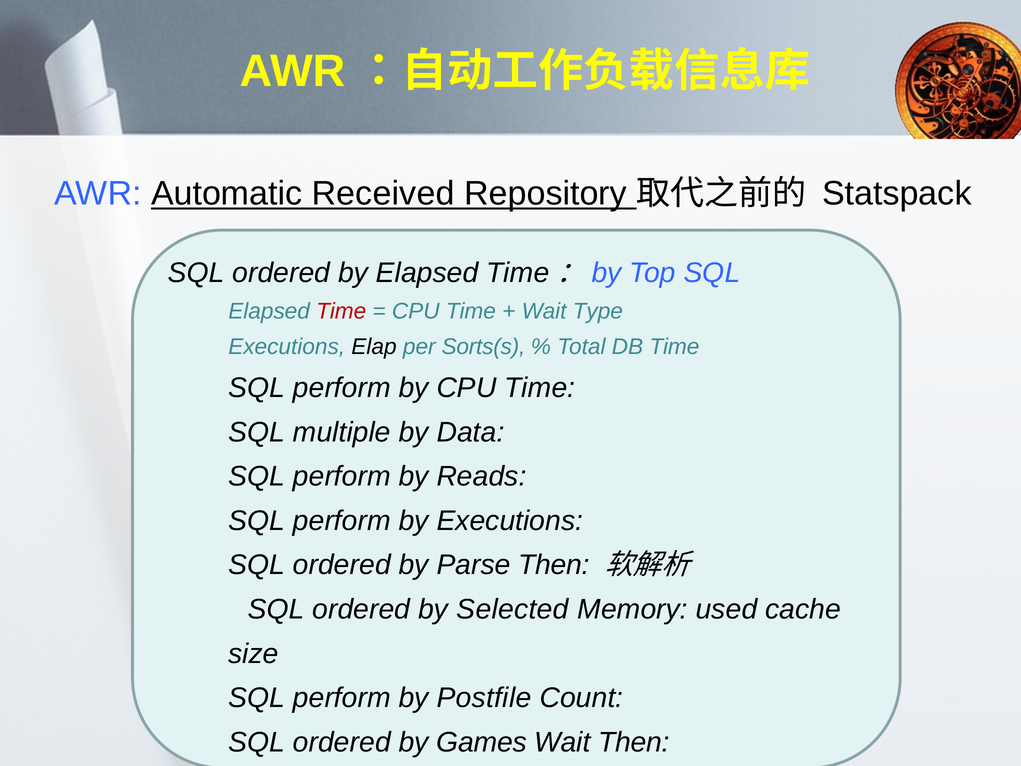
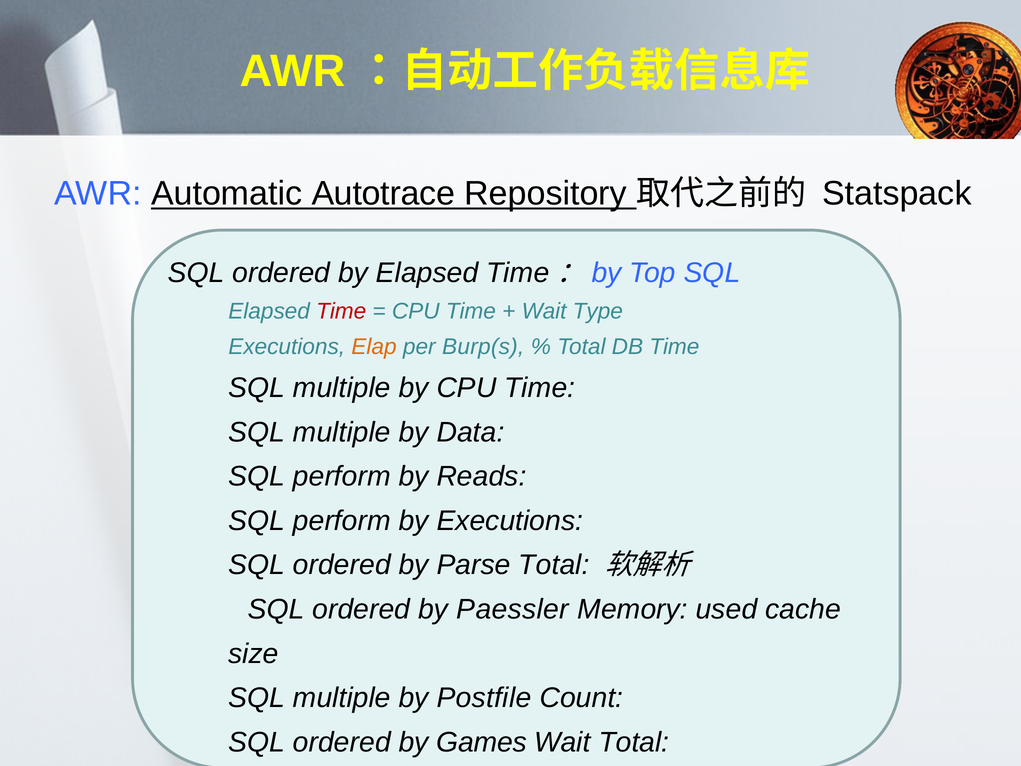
Received: Received -> Autotrace
Elap colour: black -> orange
Sorts(s: Sorts(s -> Burp(s
perform at (342, 388): perform -> multiple
Parse Then: Then -> Total
Selected: Selected -> Paessler
perform at (342, 698): perform -> multiple
Wait Then: Then -> Total
